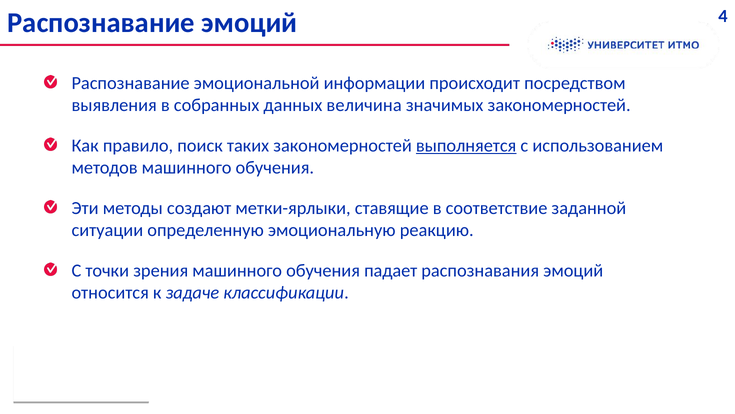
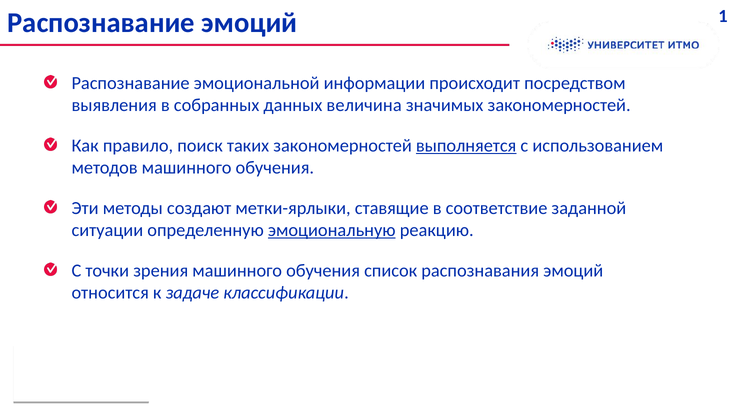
4: 4 -> 1
эмоциональную underline: none -> present
падает: падает -> список
